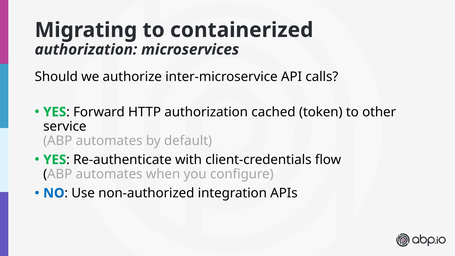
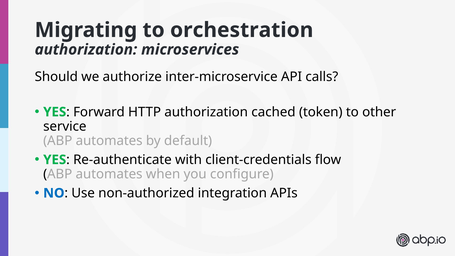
containerized: containerized -> orchestration
